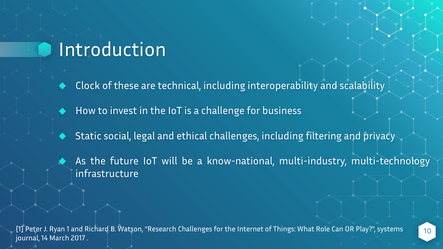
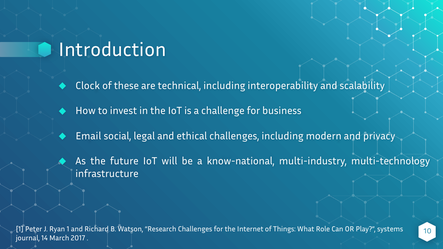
Static: Static -> Email
filtering: filtering -> modern
